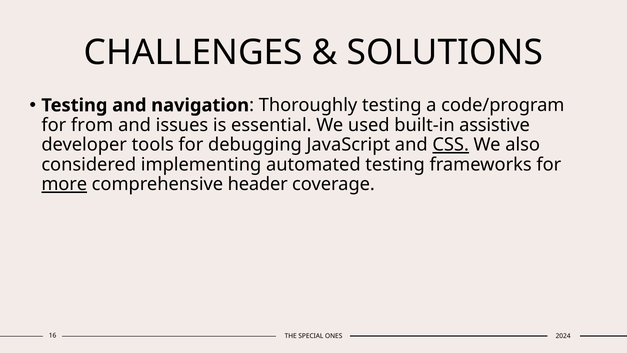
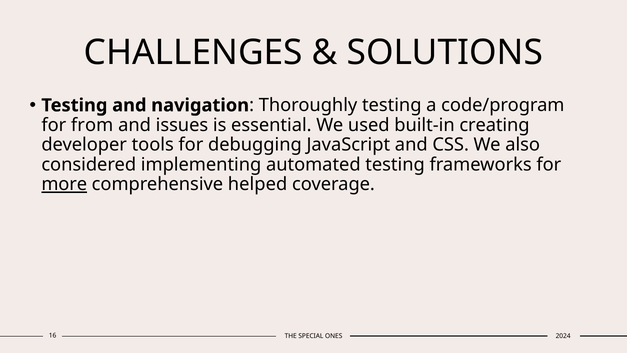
assistive: assistive -> creating
CSS underline: present -> none
header: header -> helped
